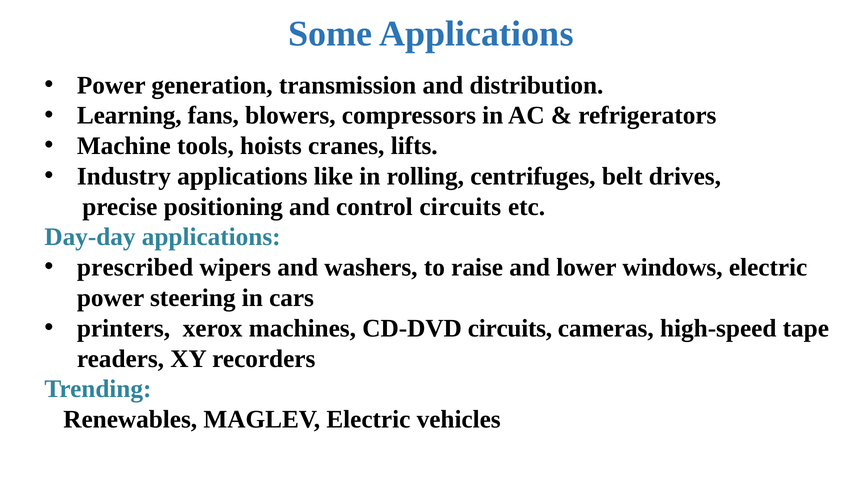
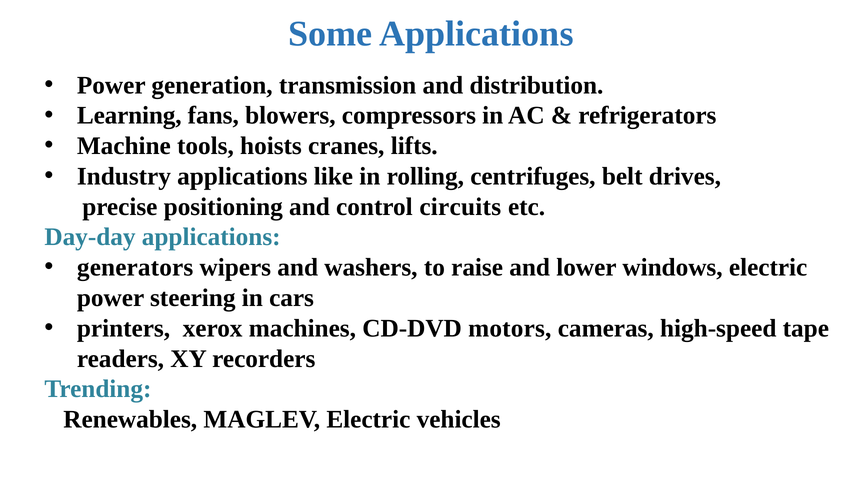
prescribed: prescribed -> generators
CD-DVD circuits: circuits -> motors
